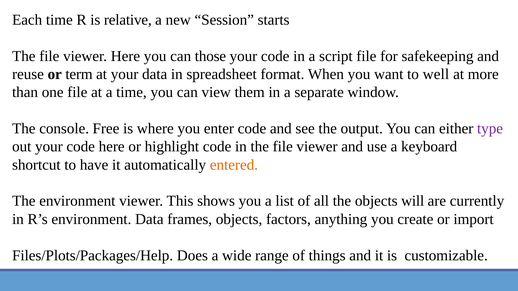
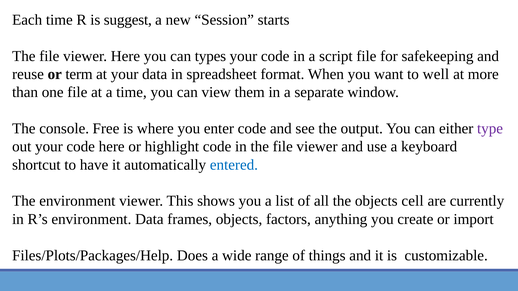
relative: relative -> suggest
those: those -> types
entered colour: orange -> blue
will: will -> cell
